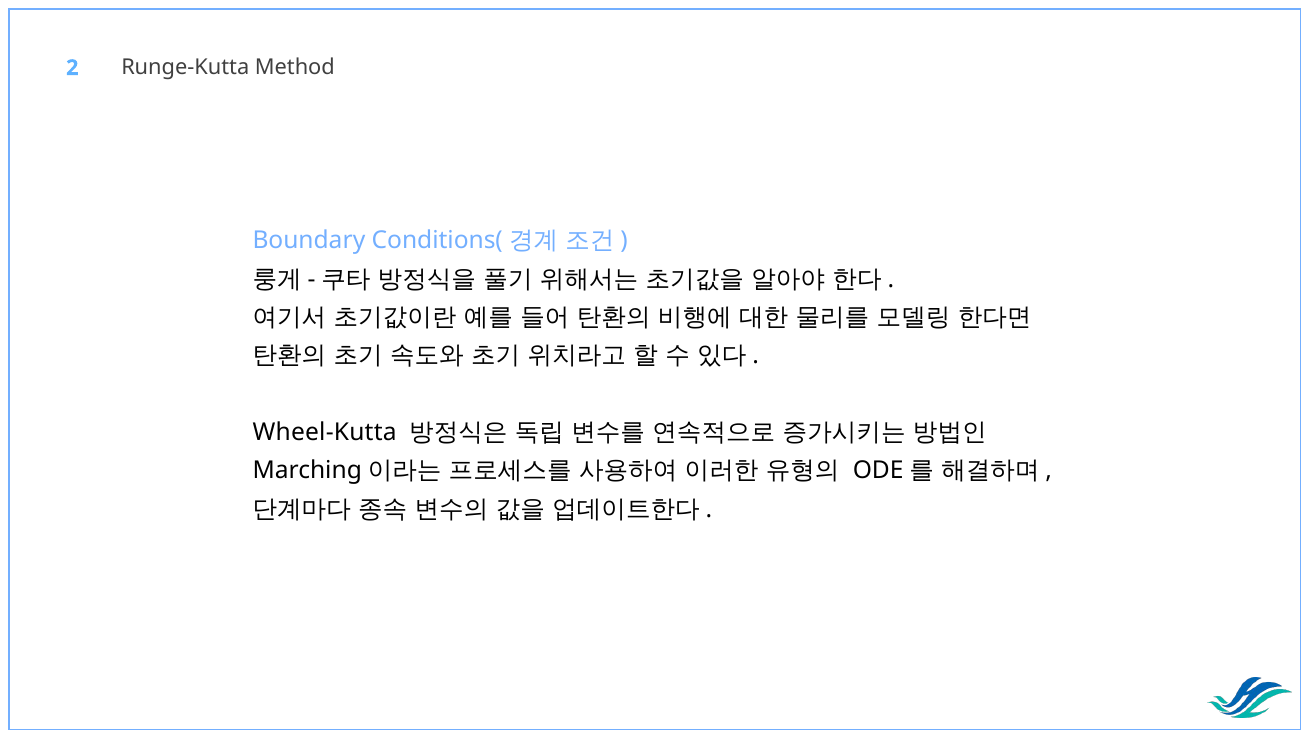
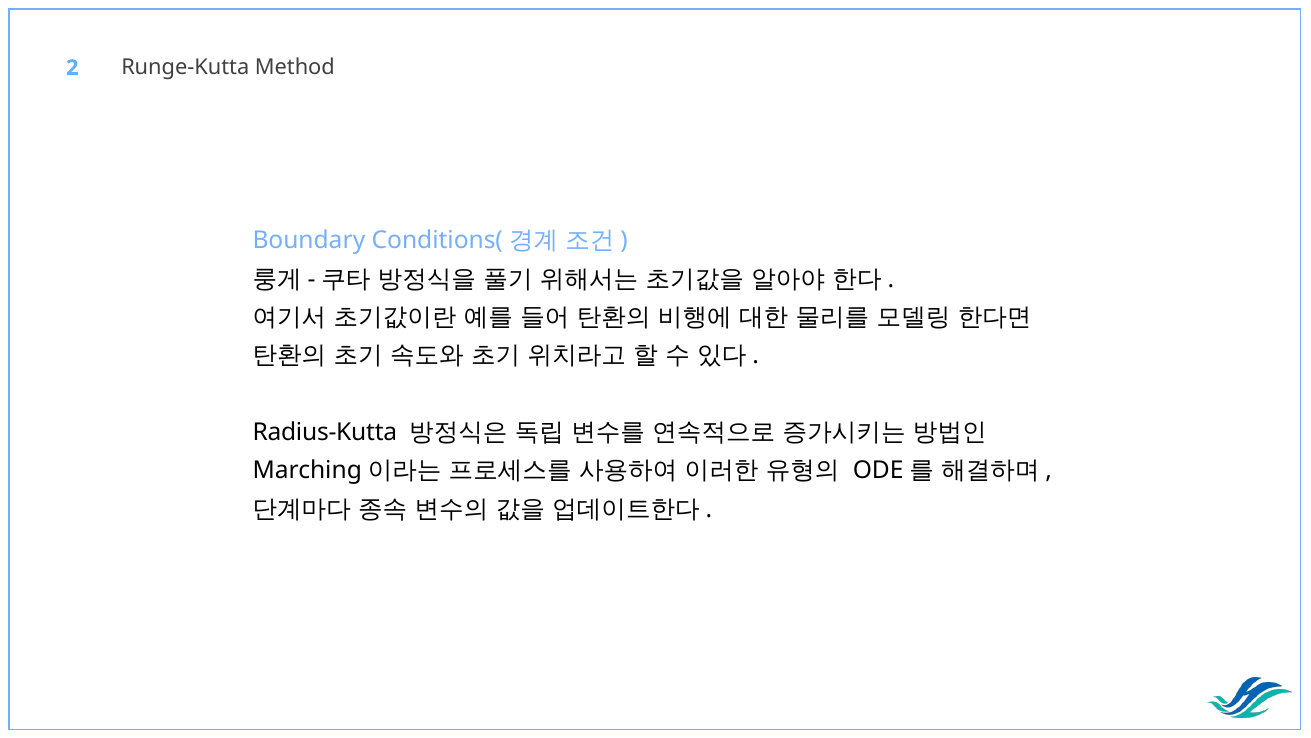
Wheel-Kutta: Wheel-Kutta -> Radius-Kutta
